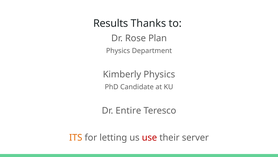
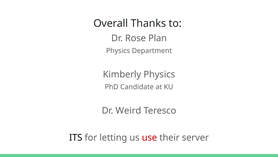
Results: Results -> Overall
Entire: Entire -> Weird
ITS colour: orange -> black
